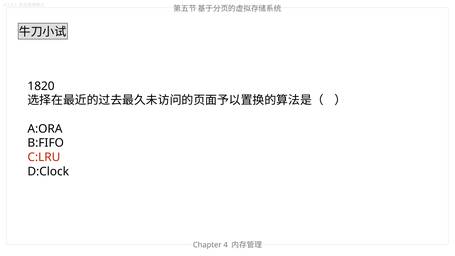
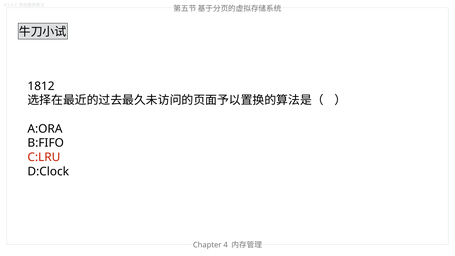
1820: 1820 -> 1812
